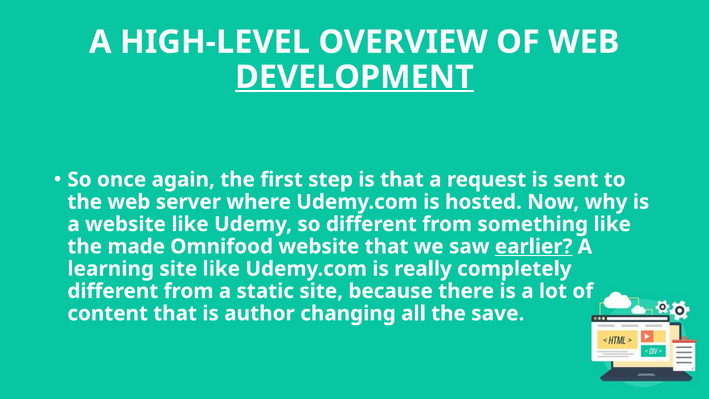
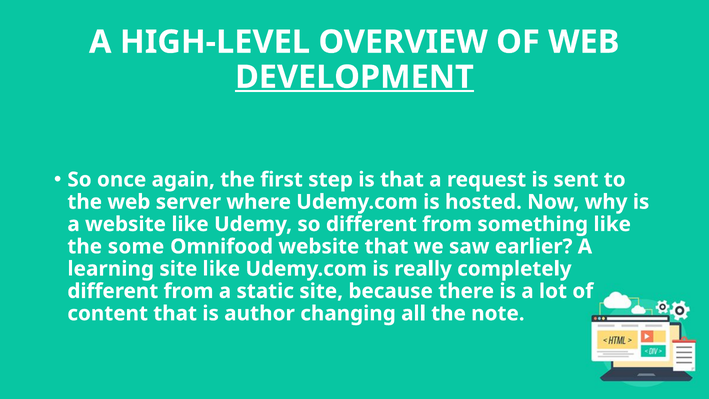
made: made -> some
earlier underline: present -> none
save: save -> note
